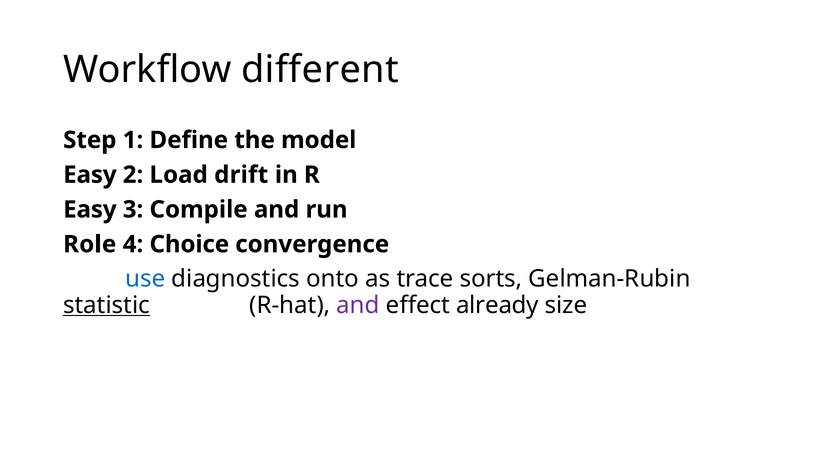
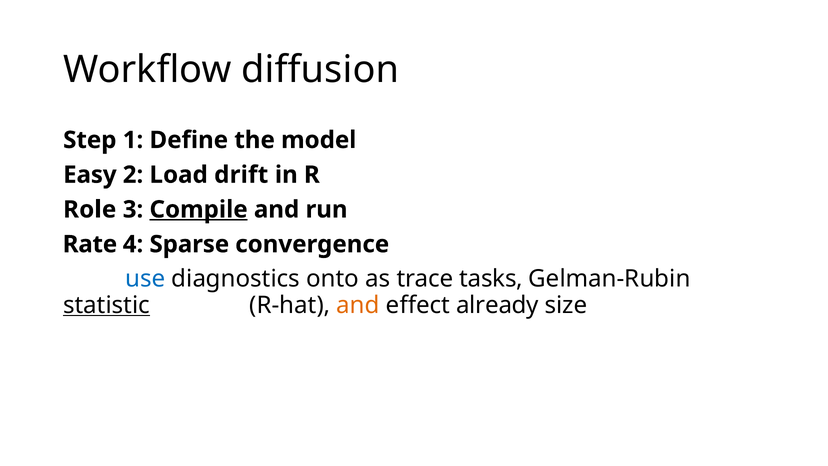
different: different -> diffusion
Easy at (90, 209): Easy -> Role
Compile underline: none -> present
Role: Role -> Rate
Choice: Choice -> Sparse
sorts: sorts -> tasks
and at (358, 305) colour: purple -> orange
